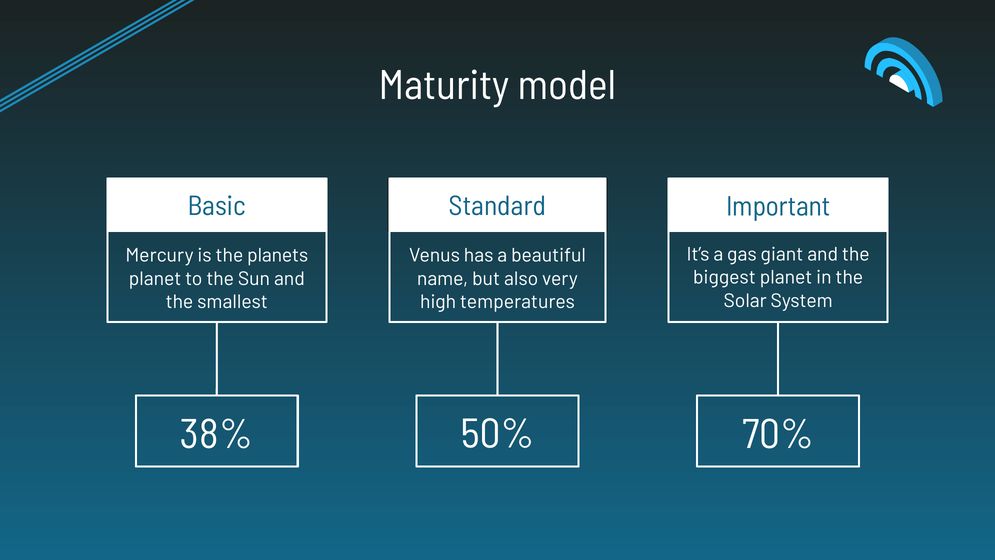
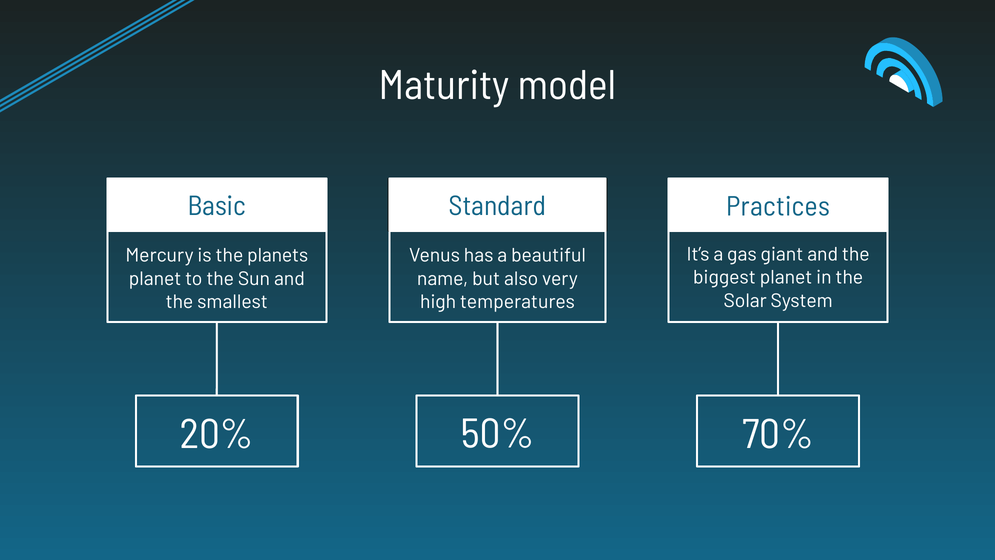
Important: Important -> Practices
38%: 38% -> 20%
